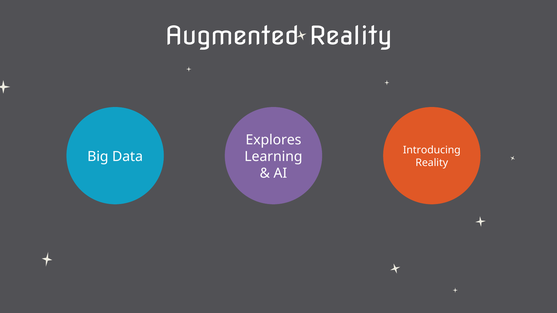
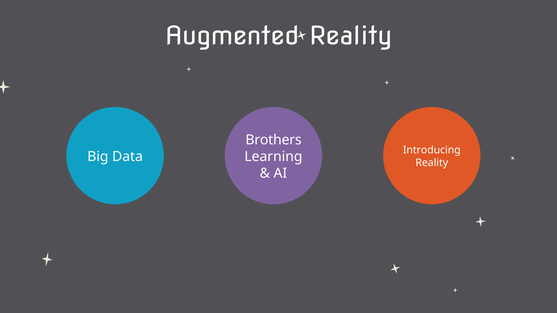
Explores: Explores -> Brothers
